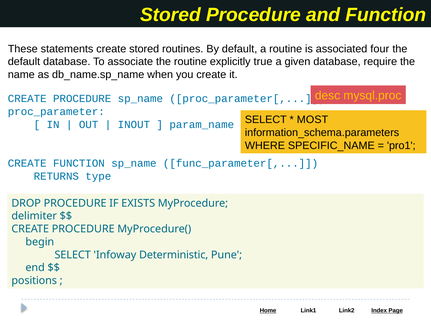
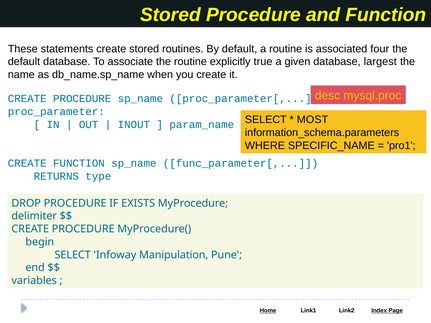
require: require -> largest
Deterministic: Deterministic -> Manipulation
positions: positions -> variables
